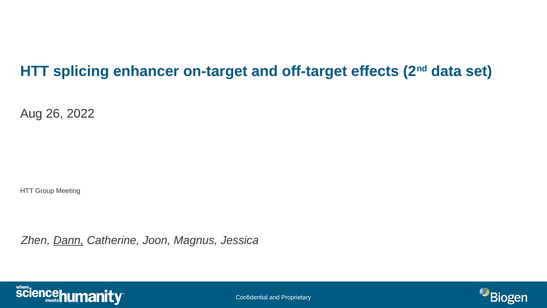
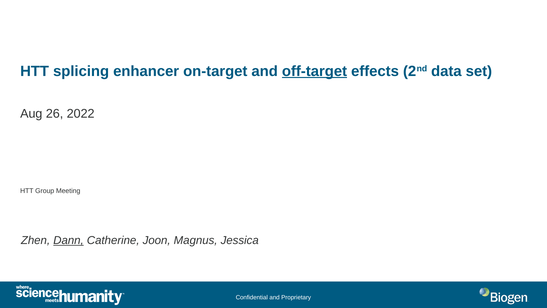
off-target underline: none -> present
